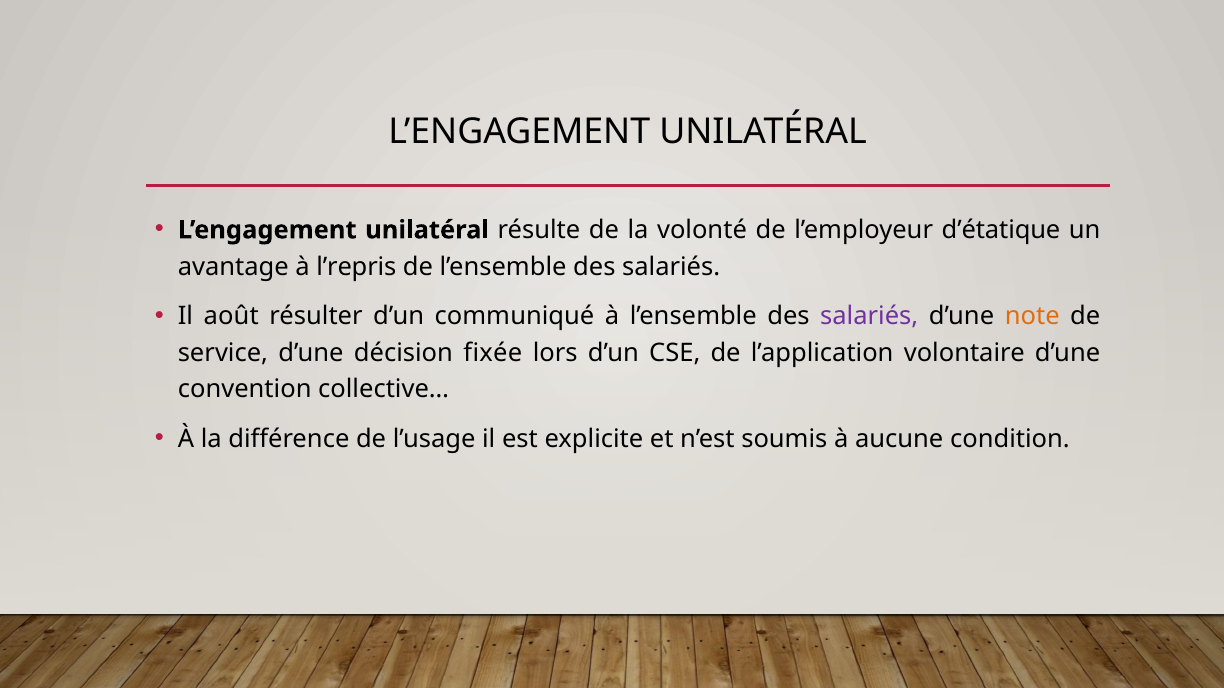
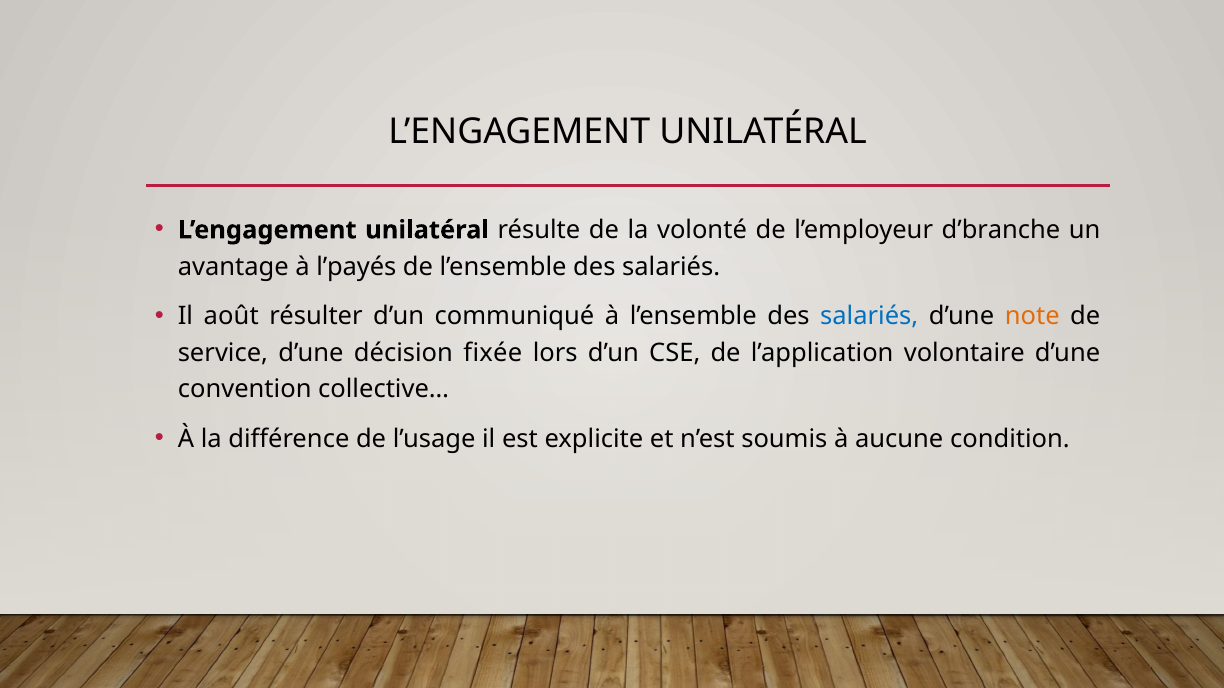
d’étatique: d’étatique -> d’branche
l’repris: l’repris -> l’payés
salariés at (869, 316) colour: purple -> blue
